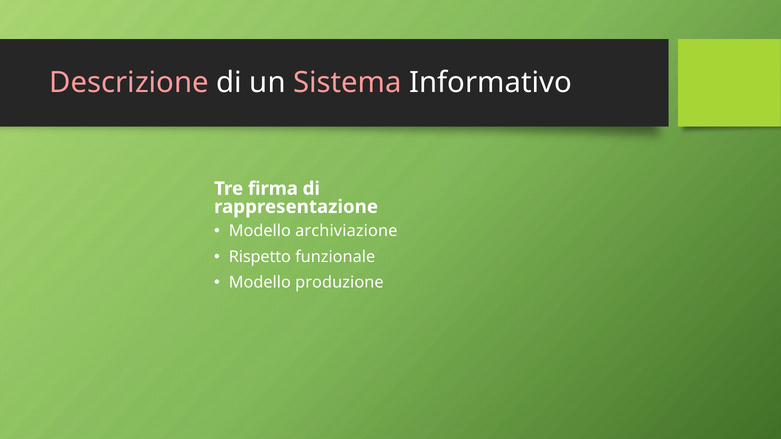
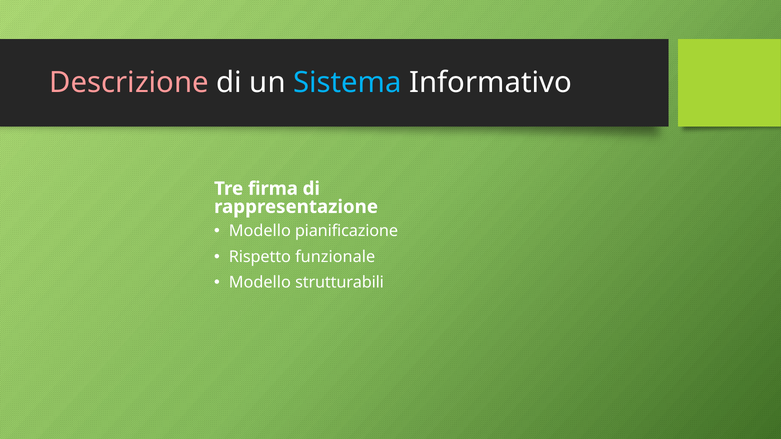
Sistema colour: pink -> light blue
archiviazione: archiviazione -> pianificazione
produzione: produzione -> strutturabili
